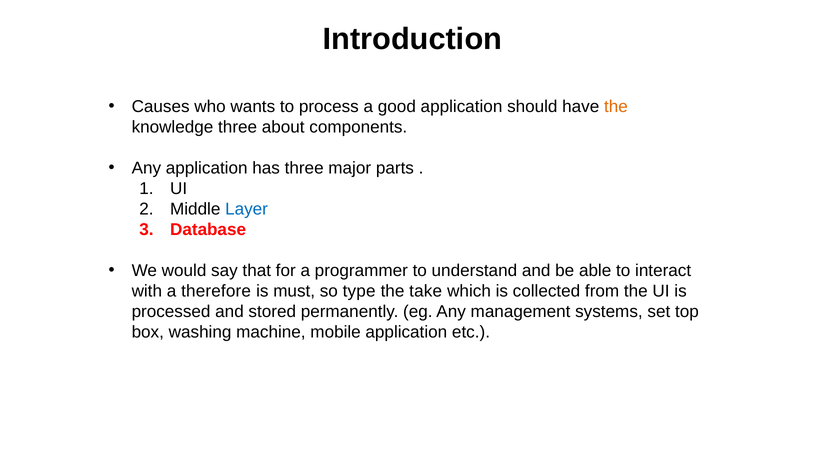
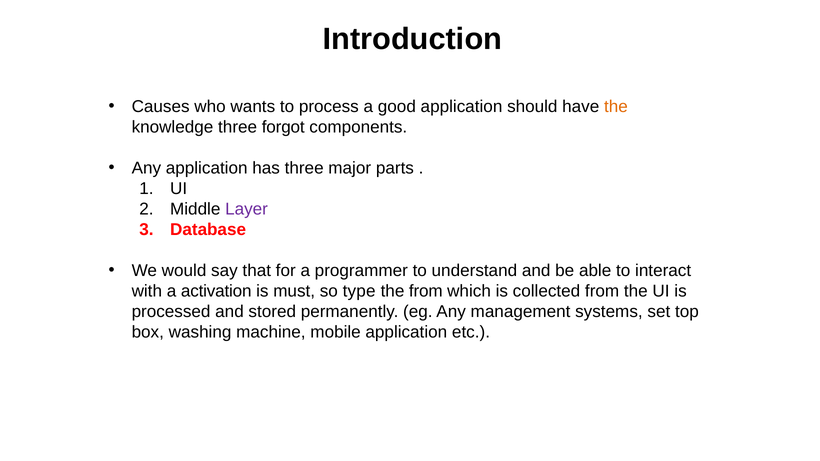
about: about -> forgot
Layer colour: blue -> purple
therefore: therefore -> activation
the take: take -> from
